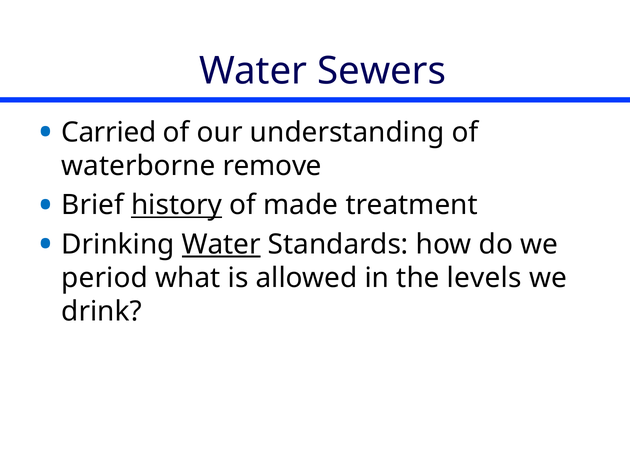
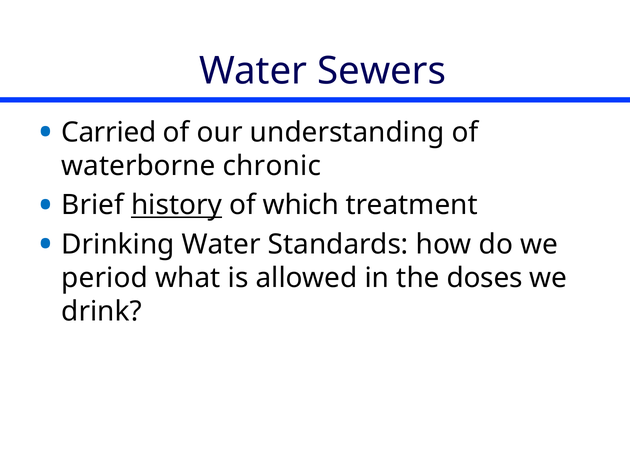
remove: remove -> chronic
made: made -> which
Water at (221, 244) underline: present -> none
levels: levels -> doses
